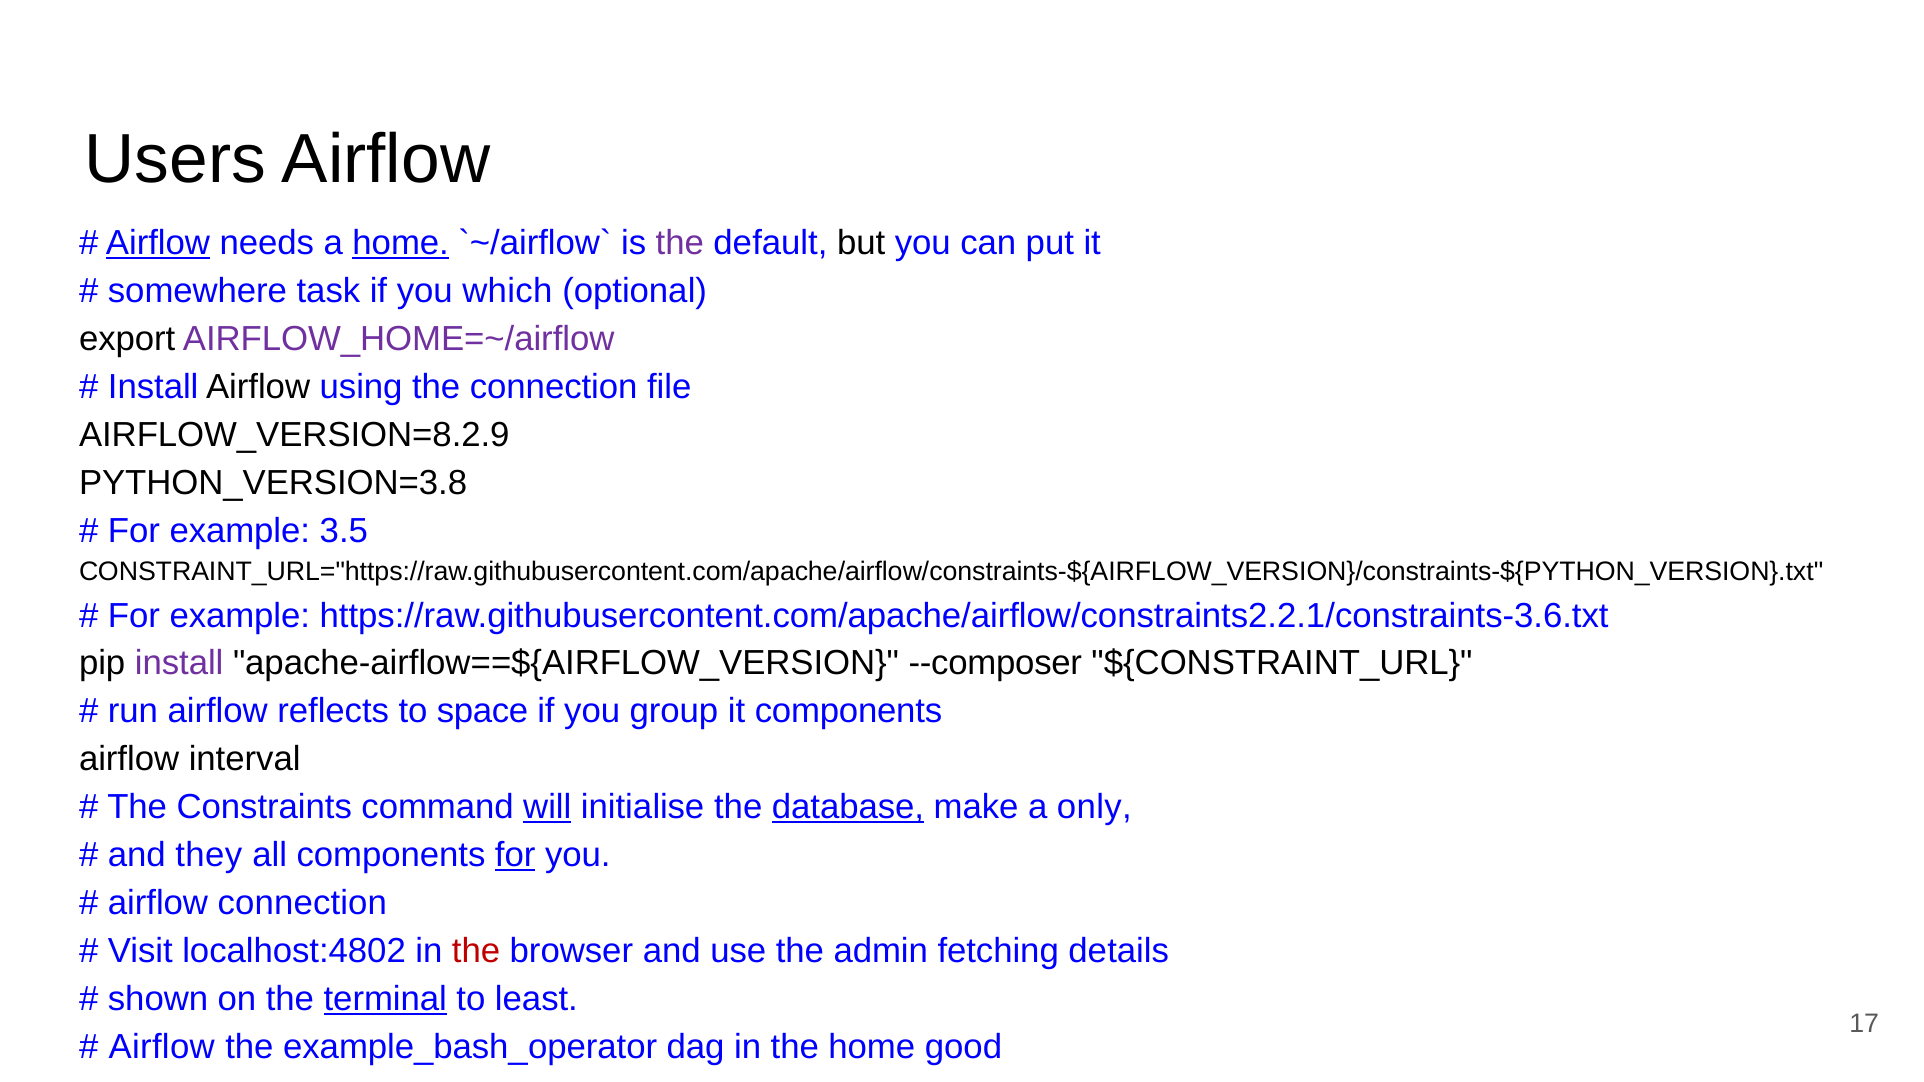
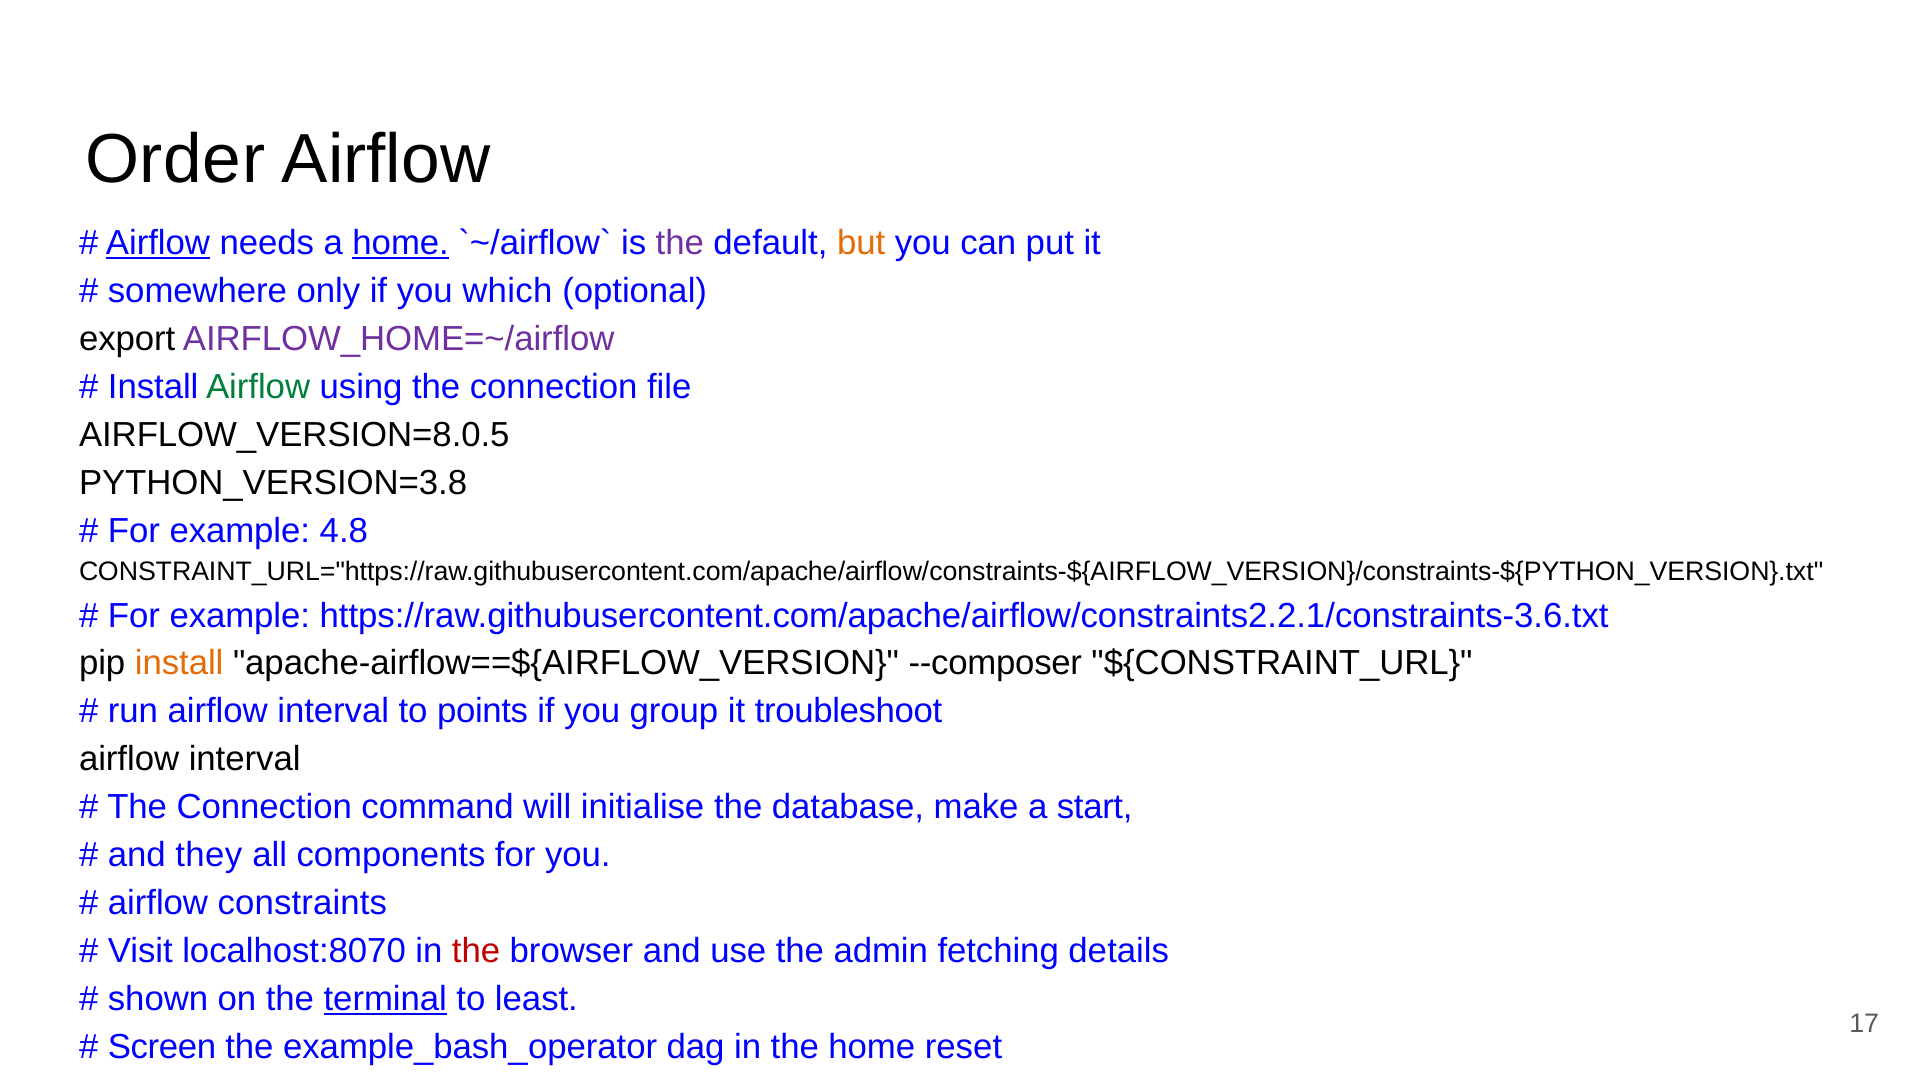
Users: Users -> Order
but colour: black -> orange
task: task -> only
Airflow at (258, 387) colour: black -> green
AIRFLOW_VERSION=8.2.9: AIRFLOW_VERSION=8.2.9 -> AIRFLOW_VERSION=8.0.5
3.5: 3.5 -> 4.8
install at (179, 664) colour: purple -> orange
run airflow reflects: reflects -> interval
space: space -> points
it components: components -> troubleshoot
Constraints at (264, 808): Constraints -> Connection
will underline: present -> none
database underline: present -> none
only: only -> start
for at (515, 855) underline: present -> none
airflow connection: connection -> constraints
localhost:4802: localhost:4802 -> localhost:8070
Airflow at (162, 1047): Airflow -> Screen
good: good -> reset
